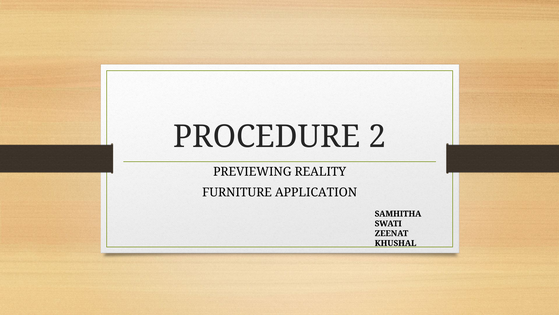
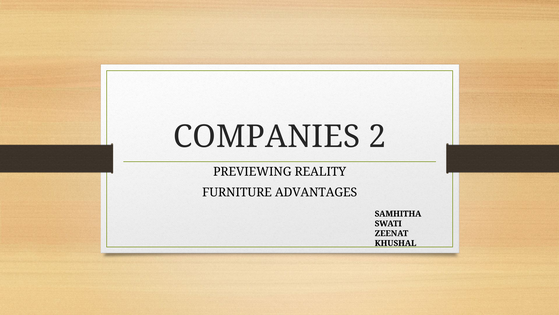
PROCEDURE: PROCEDURE -> COMPANIES
APPLICATION: APPLICATION -> ADVANTAGES
